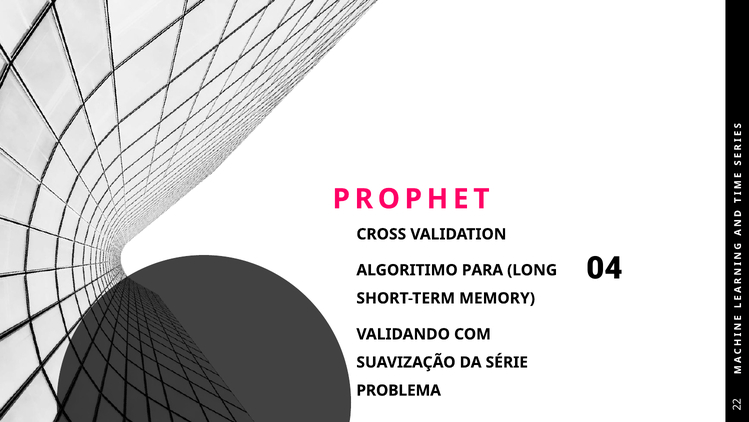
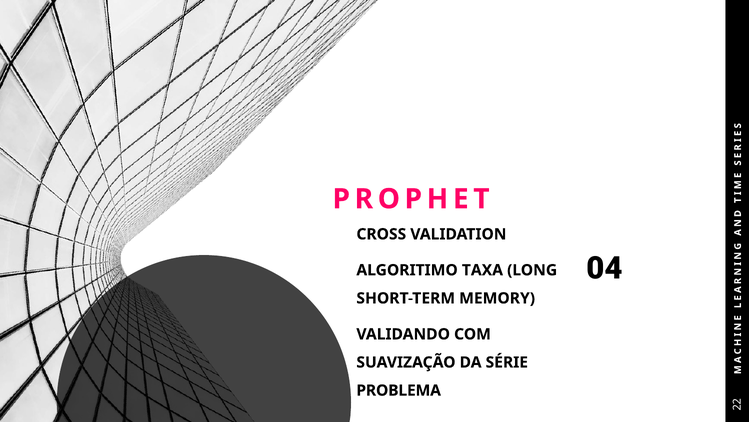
PARA: PARA -> TAXA
